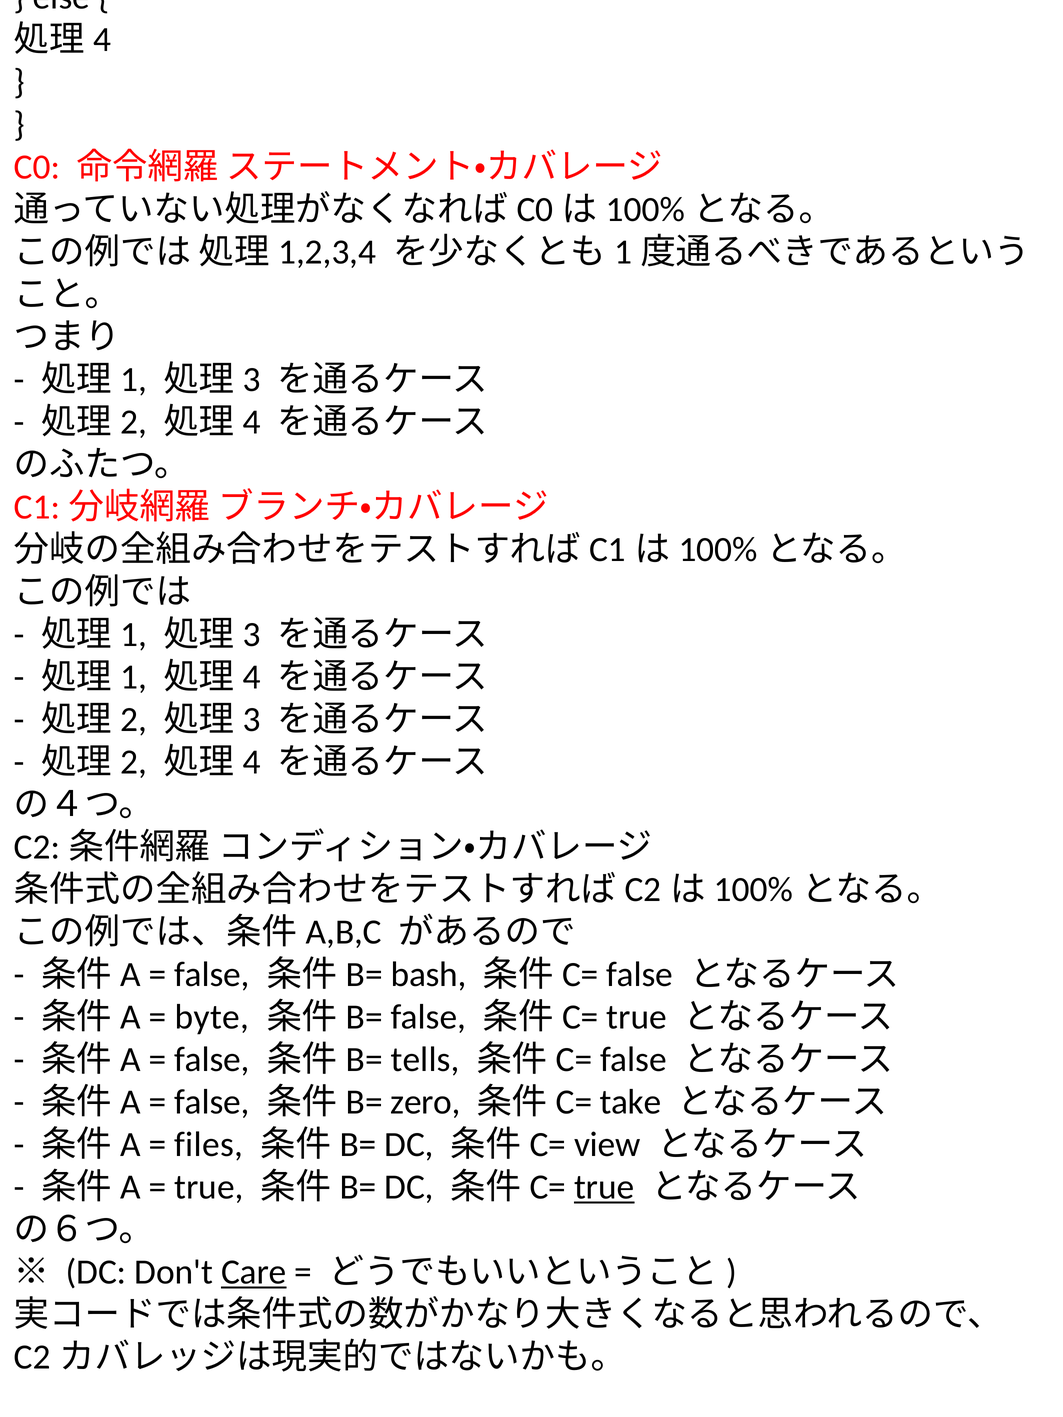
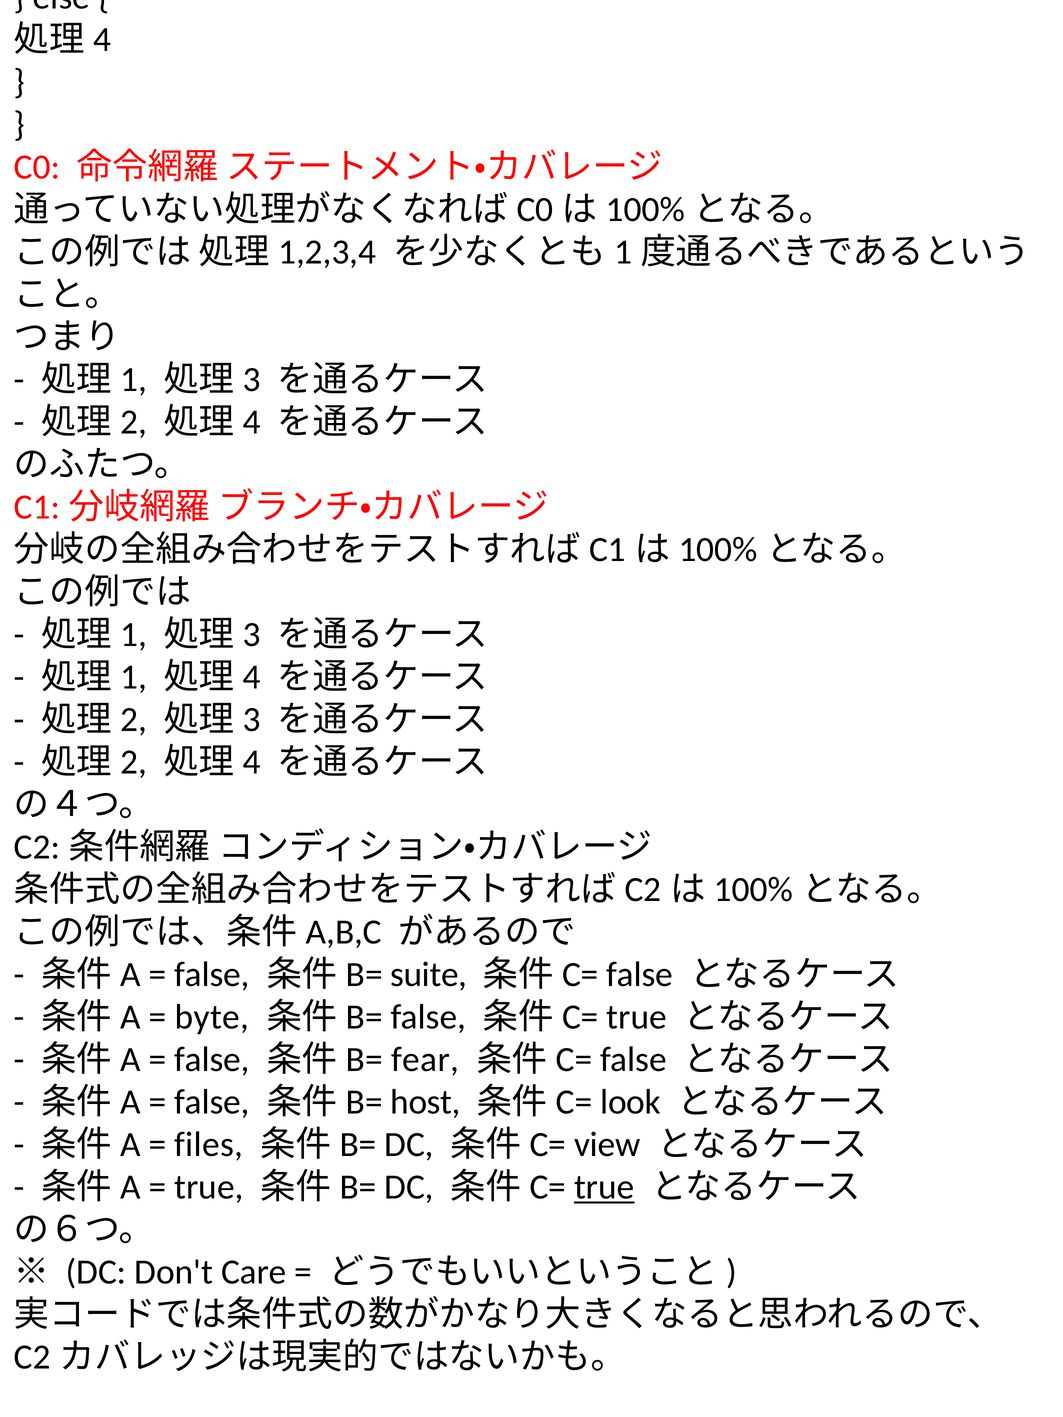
bash: bash -> suite
tells: tells -> fear
zero: zero -> host
take: take -> look
Care underline: present -> none
